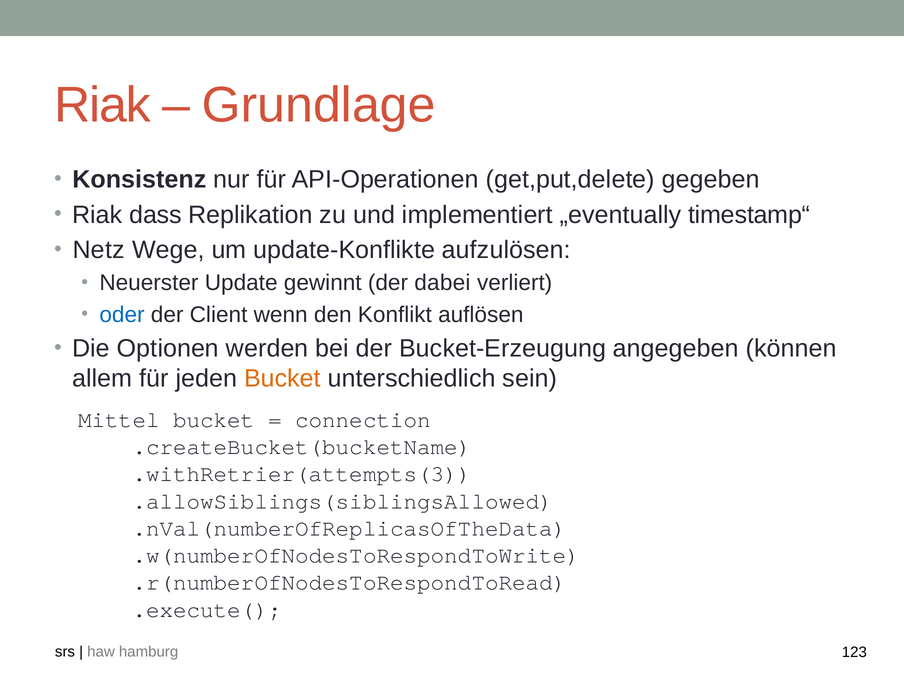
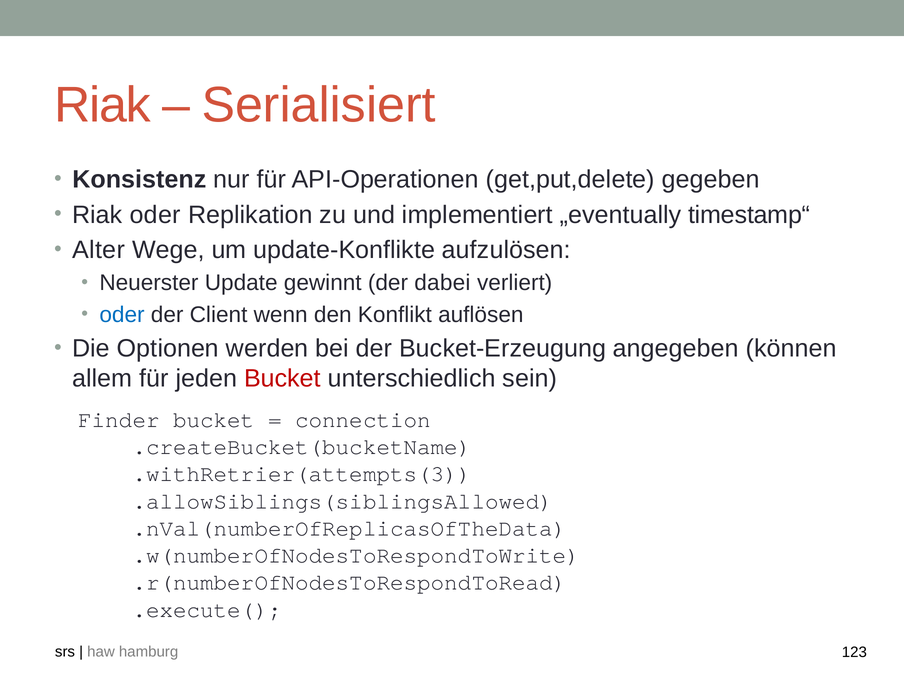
Grundlage: Grundlage -> Serialisiert
Riak dass: dass -> oder
Netz: Netz -> Alter
Bucket at (282, 379) colour: orange -> red
Mittel: Mittel -> Finder
